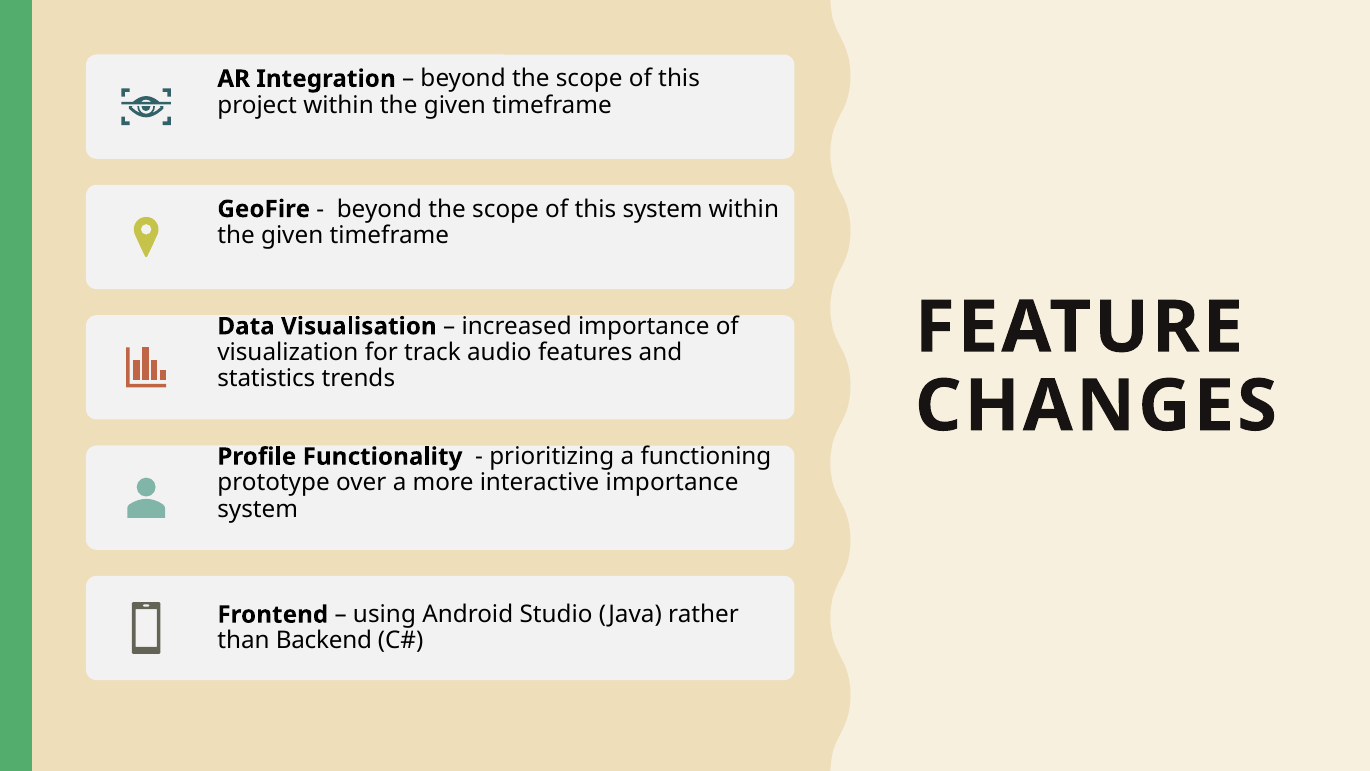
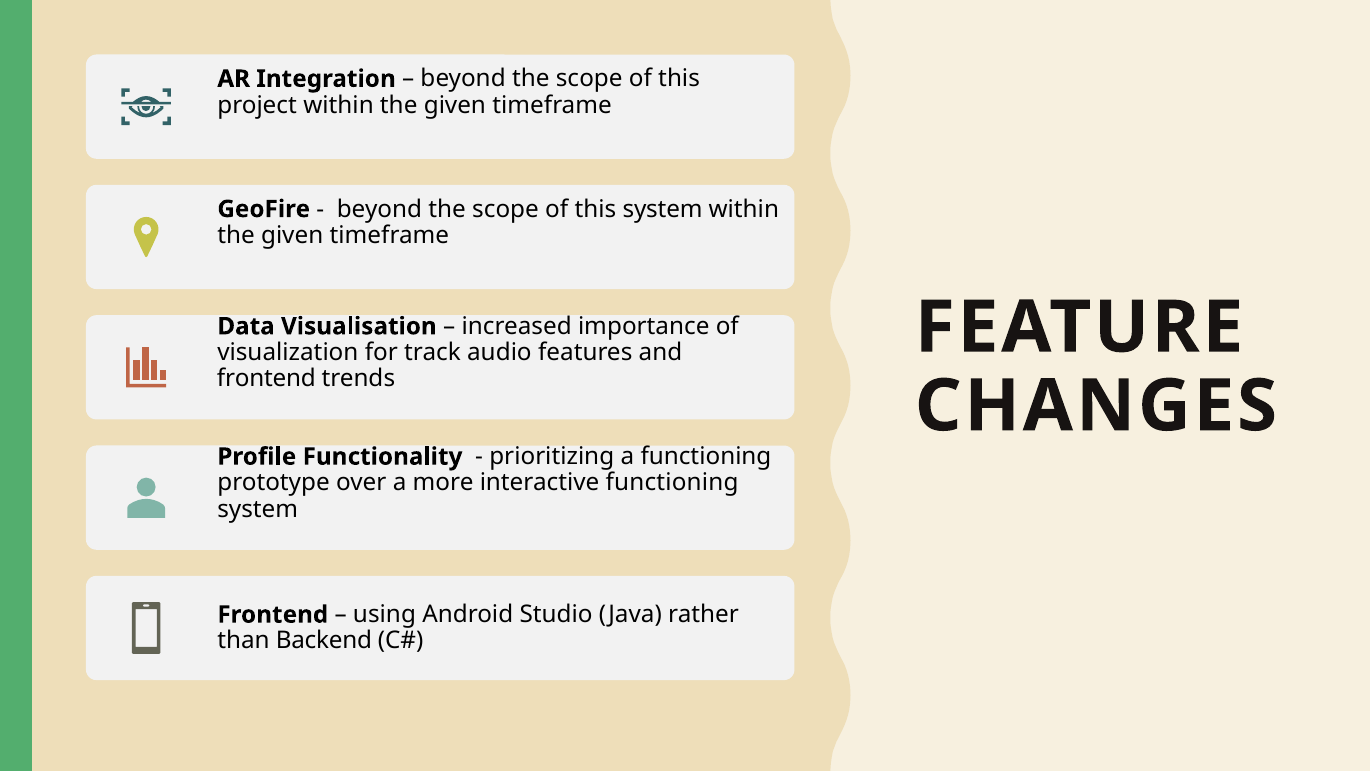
statistics at (266, 379): statistics -> frontend
interactive importance: importance -> functioning
